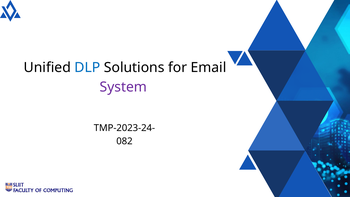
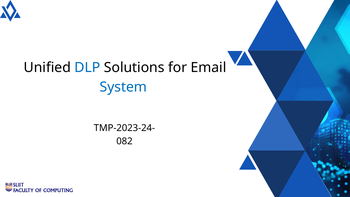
System colour: purple -> blue
